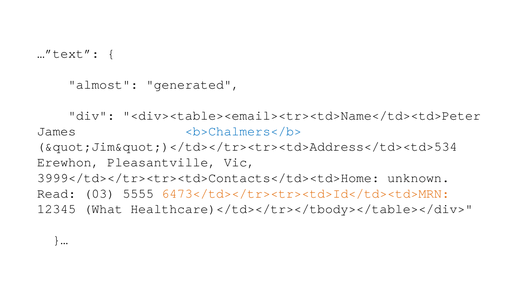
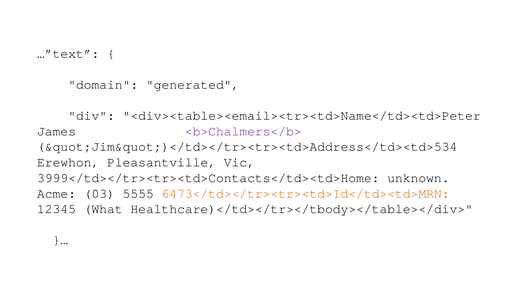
almost: almost -> domain
<b>Chalmers</b> colour: blue -> purple
Read: Read -> Acme
